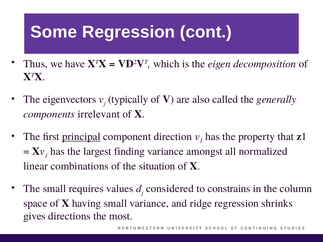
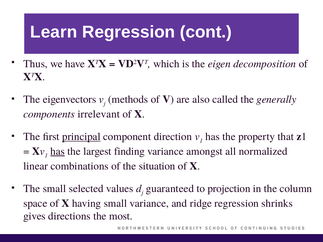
Some: Some -> Learn
typically: typically -> methods
has at (58, 151) underline: none -> present
requires: requires -> selected
considered: considered -> guaranteed
constrains: constrains -> projection
